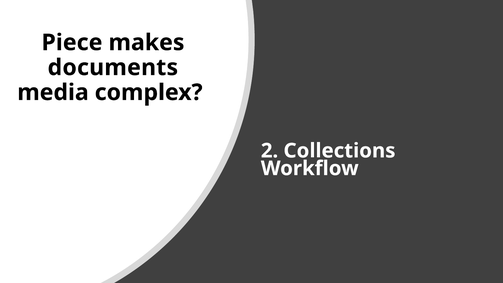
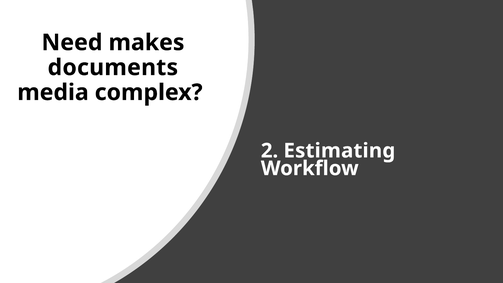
Piece: Piece -> Need
Collections: Collections -> Estimating
